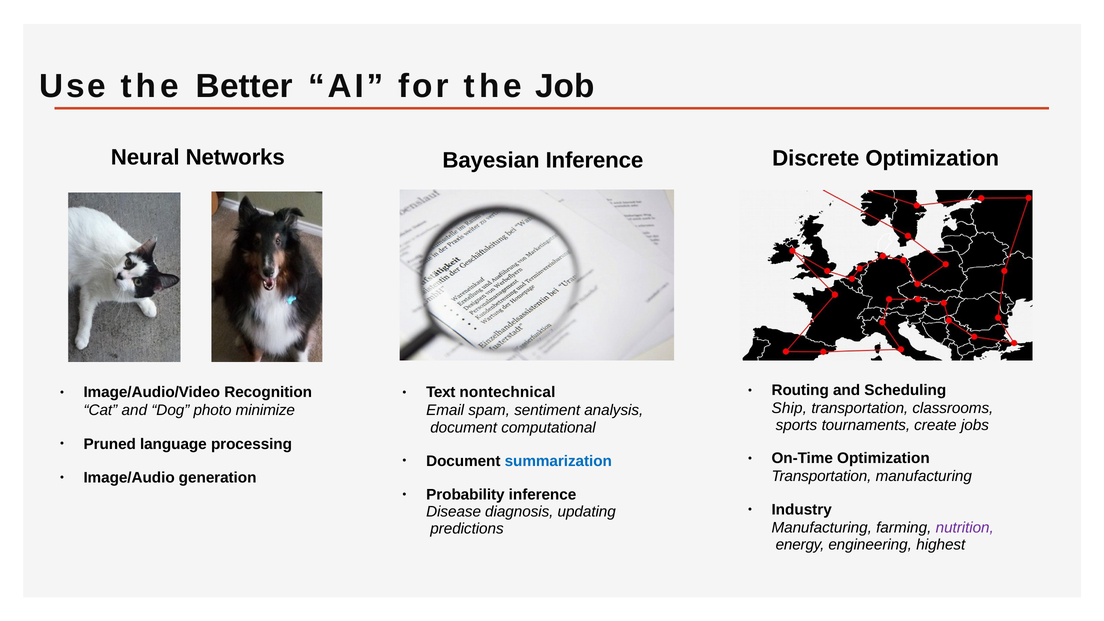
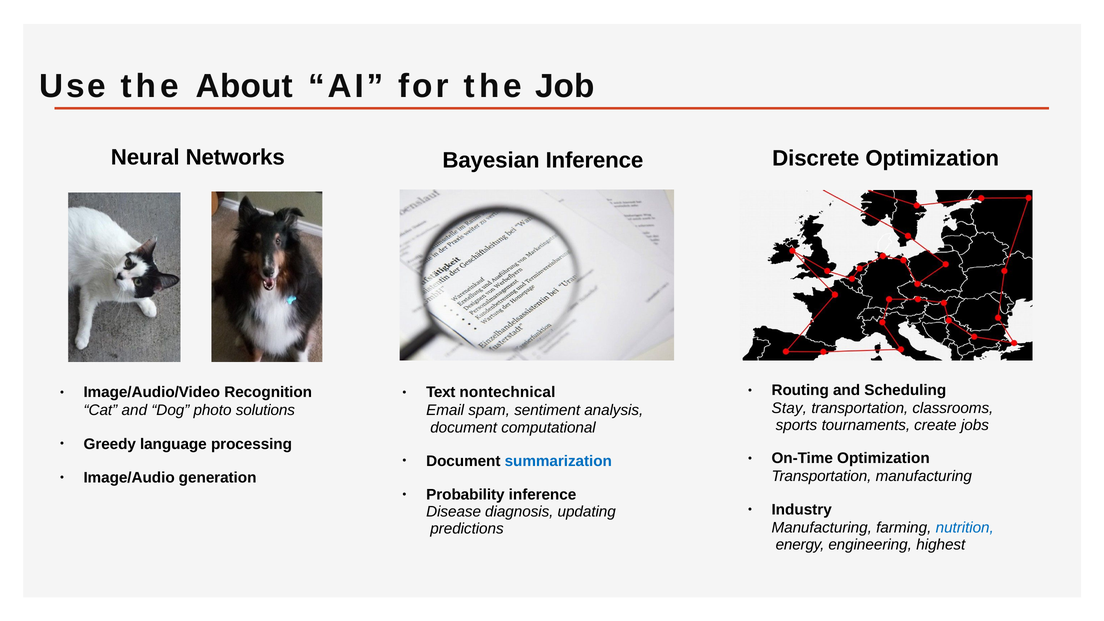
Better: Better -> About
Ship: Ship -> Stay
minimize: minimize -> solutions
Pruned: Pruned -> Greedy
nutrition colour: purple -> blue
